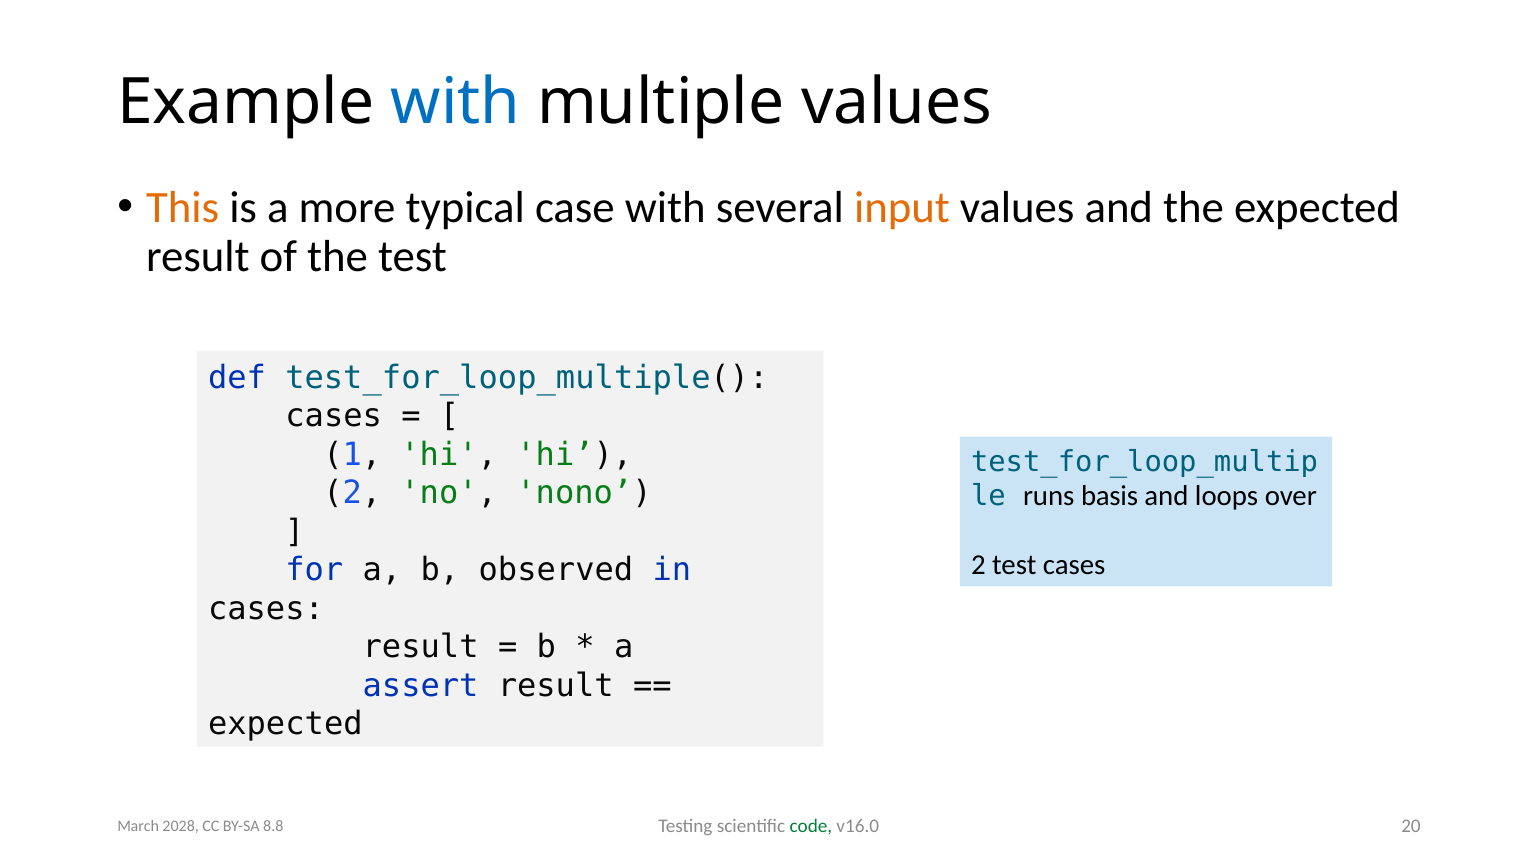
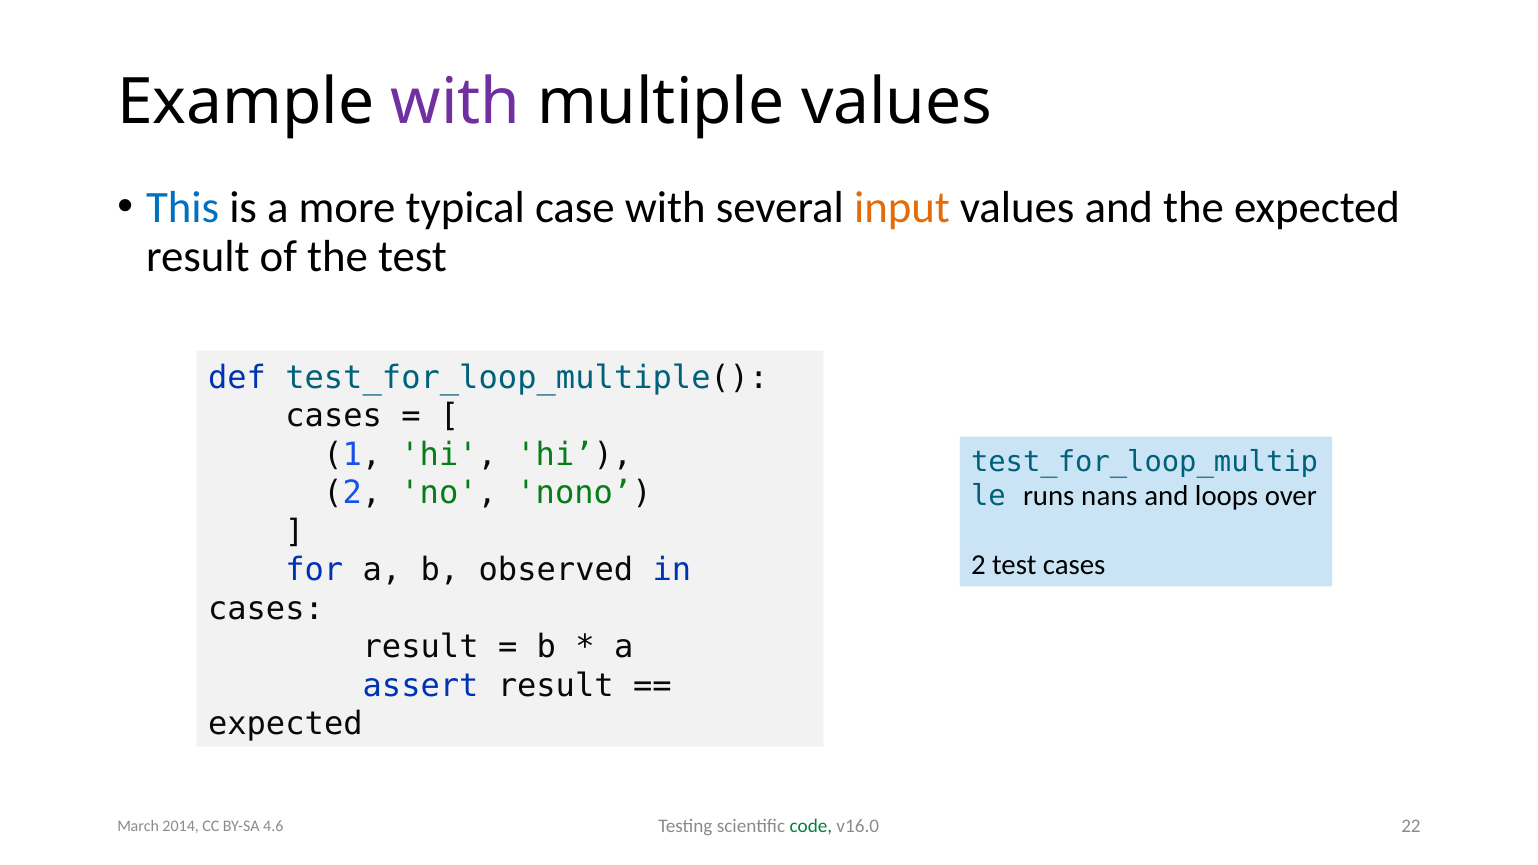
with at (456, 103) colour: blue -> purple
This colour: orange -> blue
basis: basis -> nans
20: 20 -> 22
2028: 2028 -> 2014
8.8: 8.8 -> 4.6
